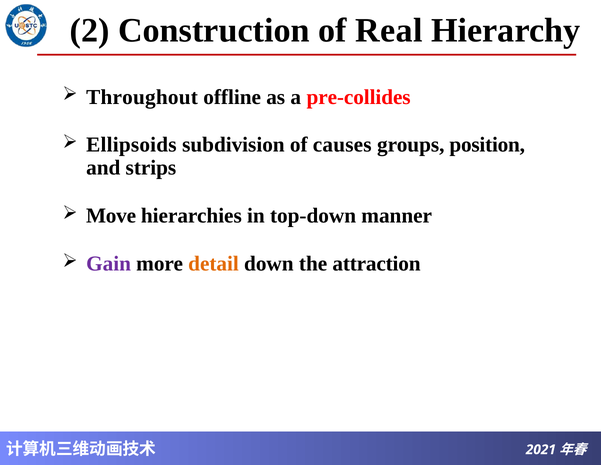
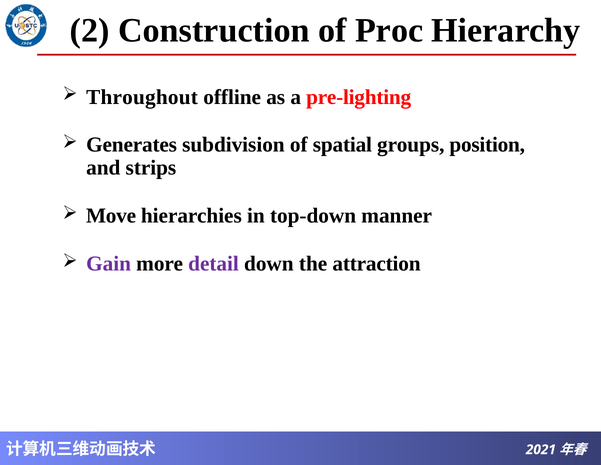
Real: Real -> Proc
pre-collides: pre-collides -> pre-lighting
Ellipsoids: Ellipsoids -> Generates
causes: causes -> spatial
detail colour: orange -> purple
